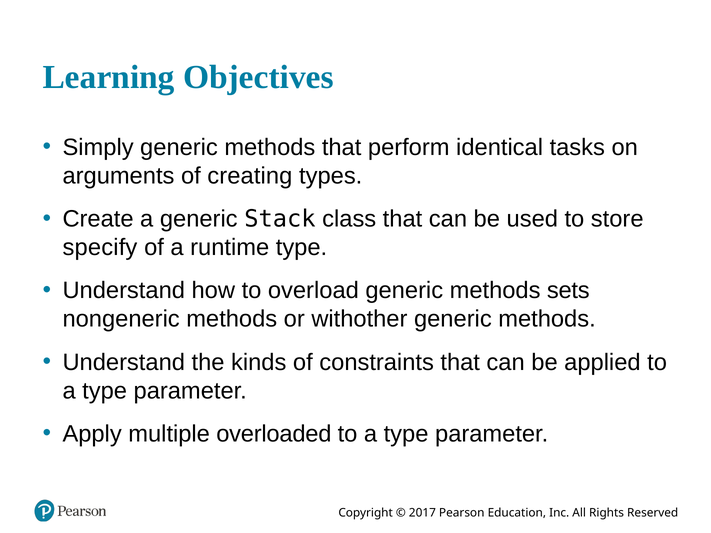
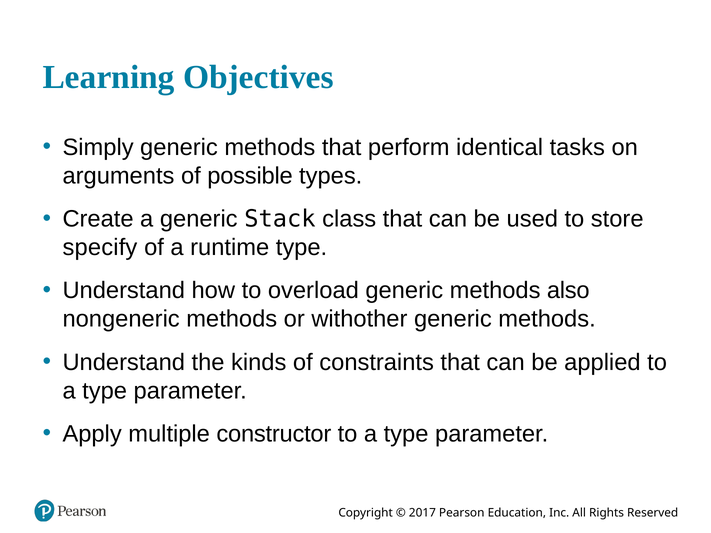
creating: creating -> possible
sets: sets -> also
overloaded: overloaded -> constructor
